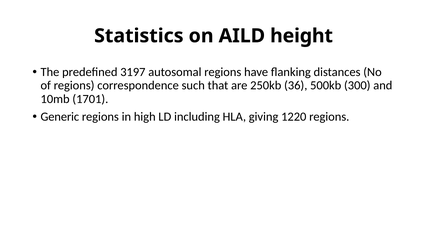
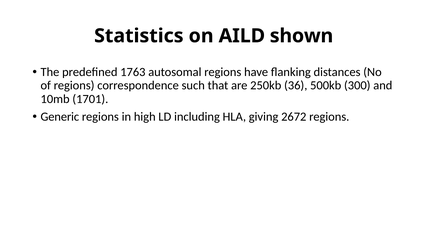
height: height -> shown
3197: 3197 -> 1763
1220: 1220 -> 2672
